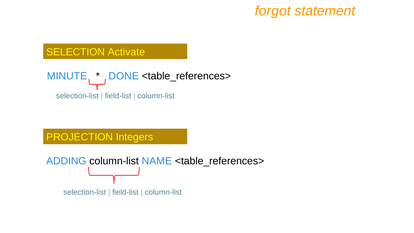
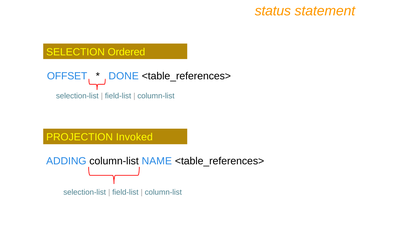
forgot: forgot -> status
Activate: Activate -> Ordered
MINUTE: MINUTE -> OFFSET
Integers: Integers -> Invoked
